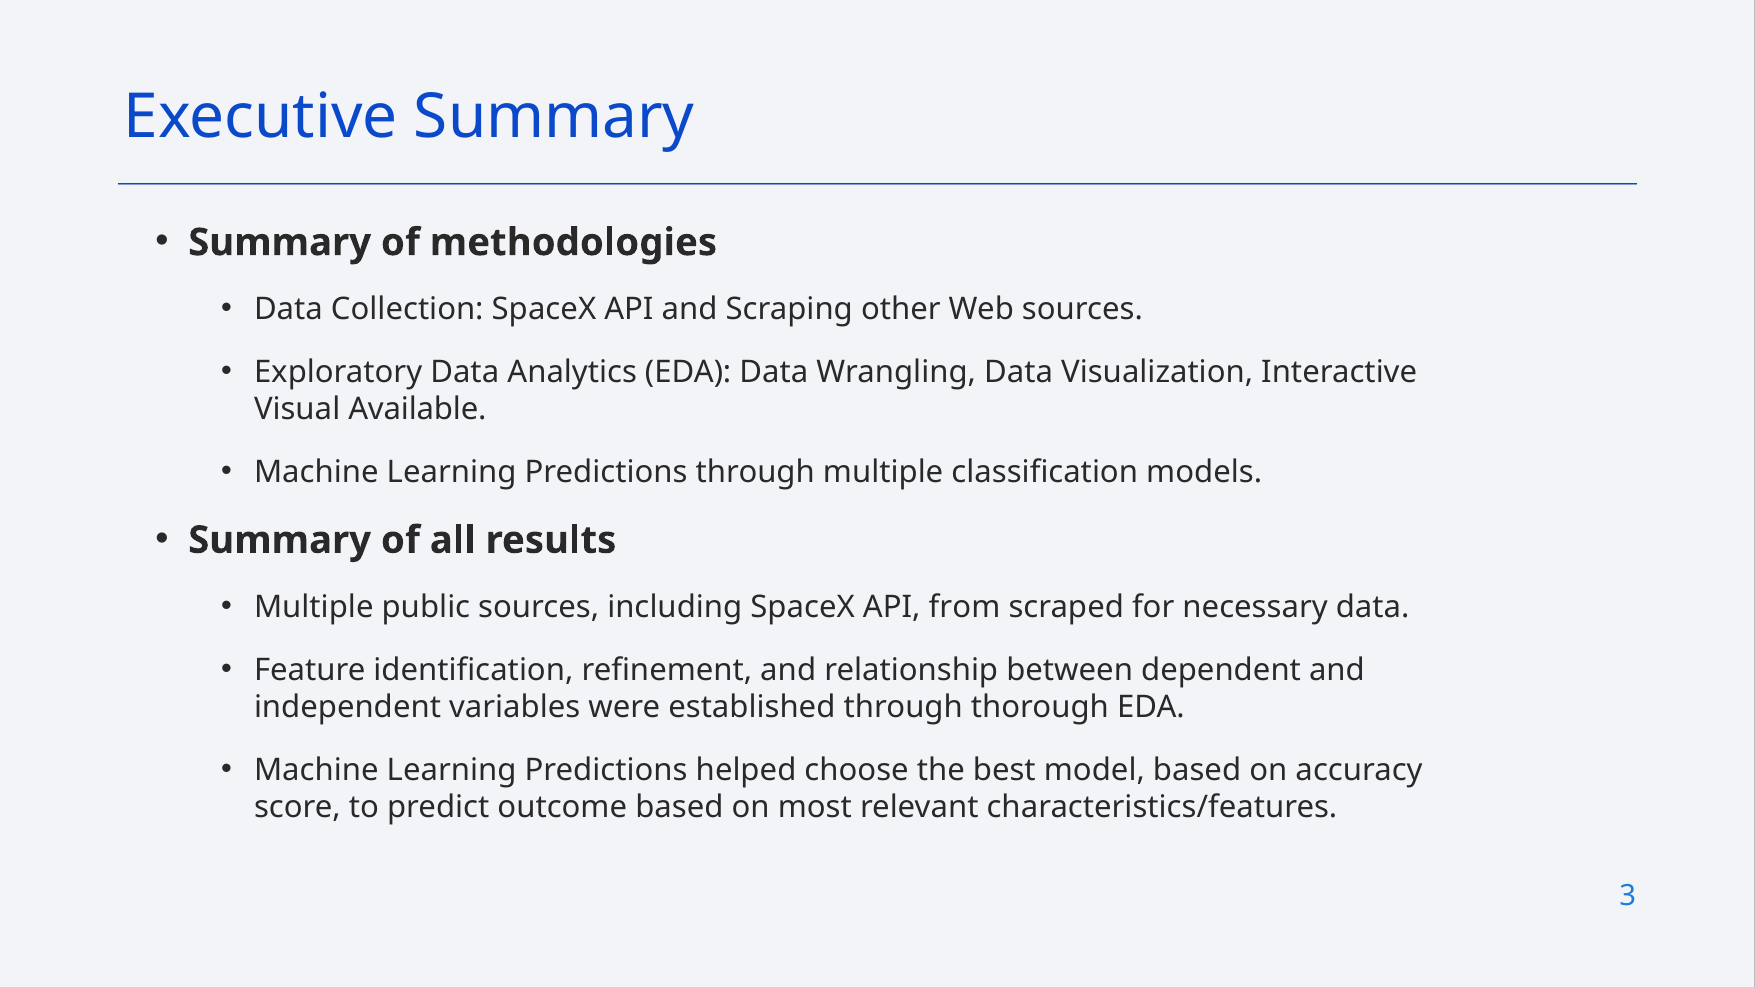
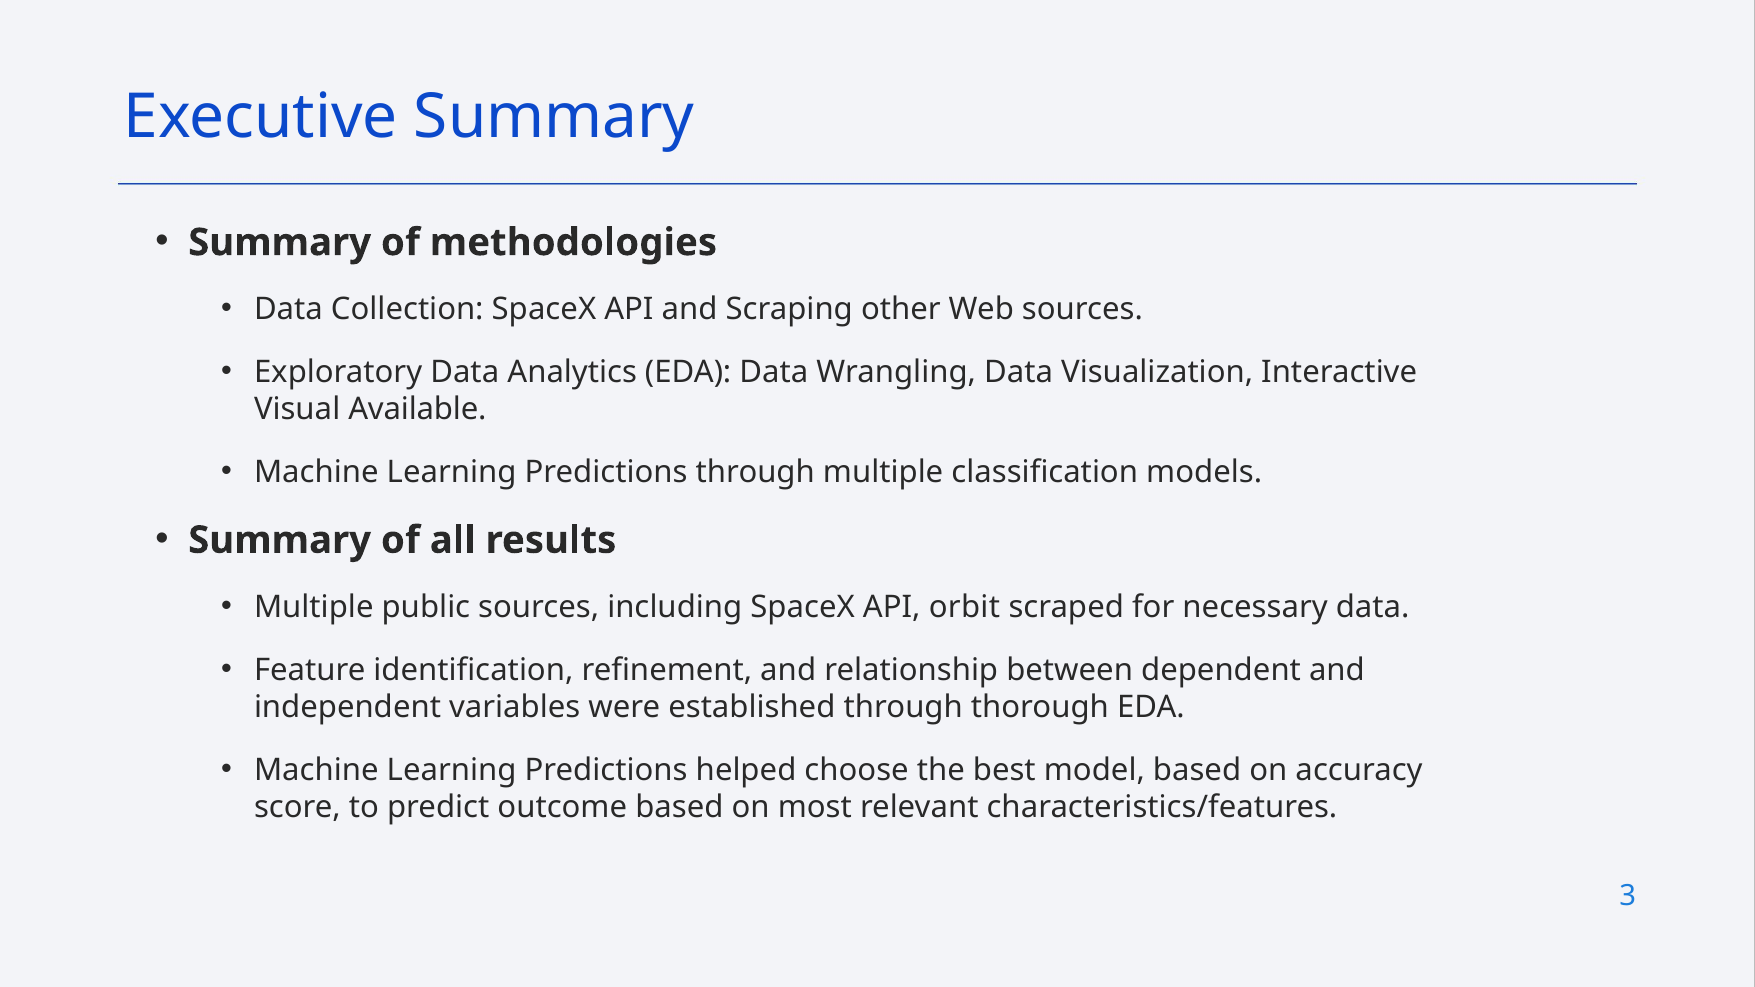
from: from -> orbit
